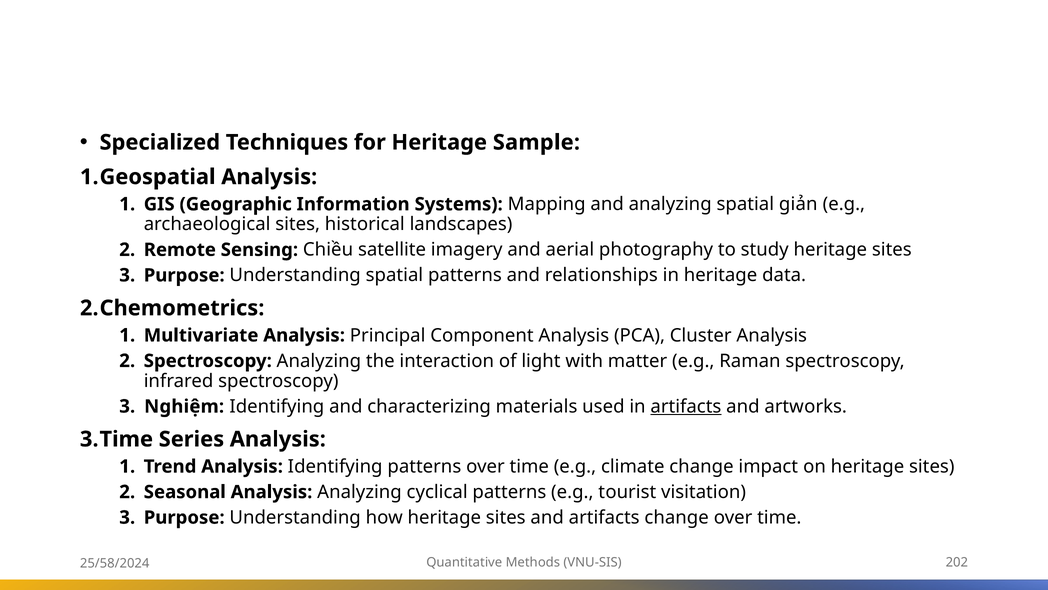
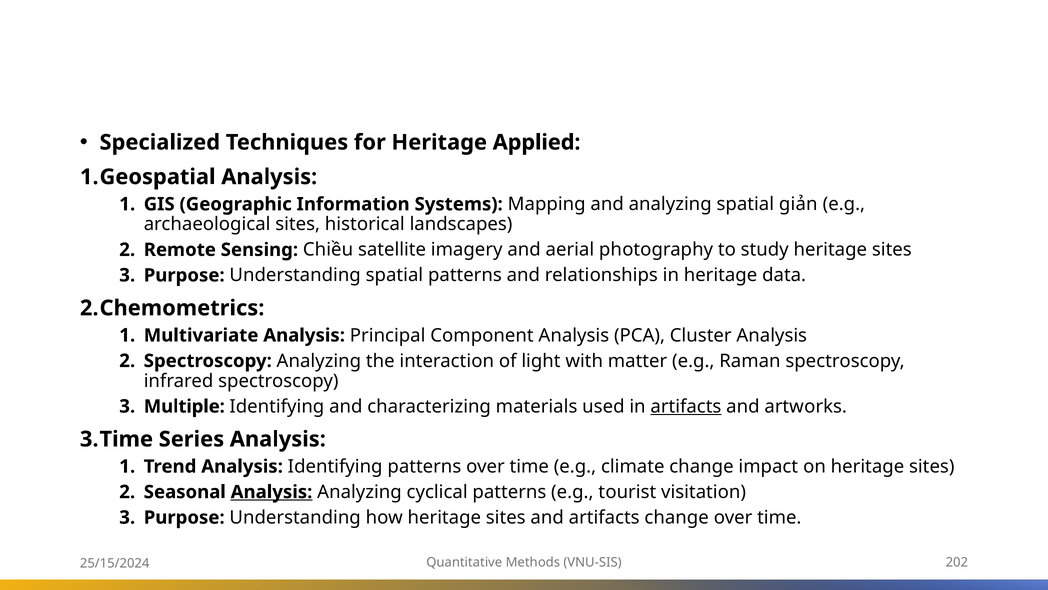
Sample: Sample -> Applied
Nghiệm: Nghiệm -> Multiple
Analysis at (272, 492) underline: none -> present
25/58/2024: 25/58/2024 -> 25/15/2024
